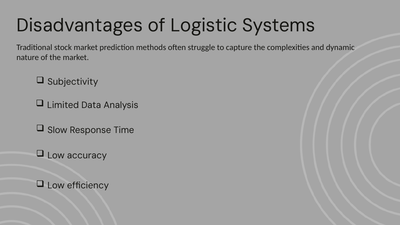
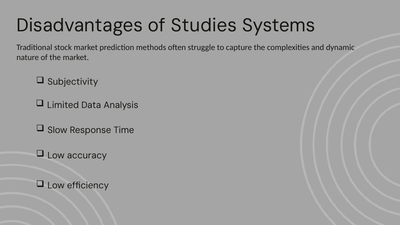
Logistic: Logistic -> Studies
